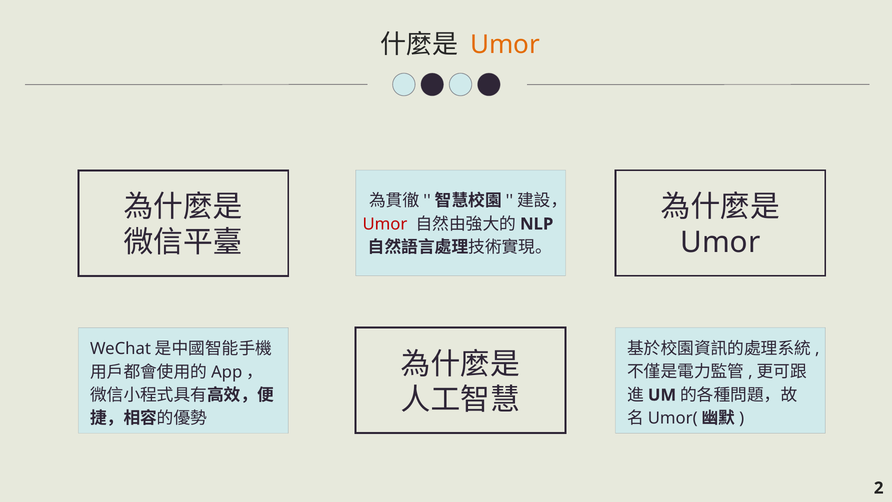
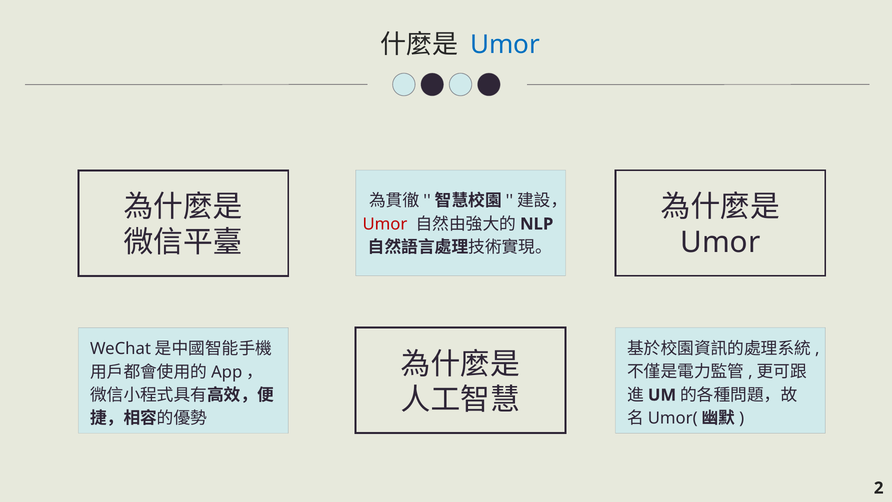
Umor at (505, 45) colour: orange -> blue
